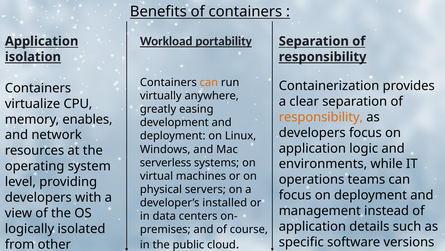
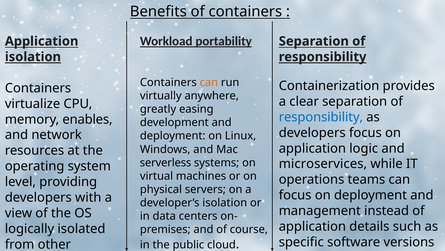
responsibility at (321, 117) colour: orange -> blue
environments: environments -> microservices
developer’s installed: installed -> isolation
